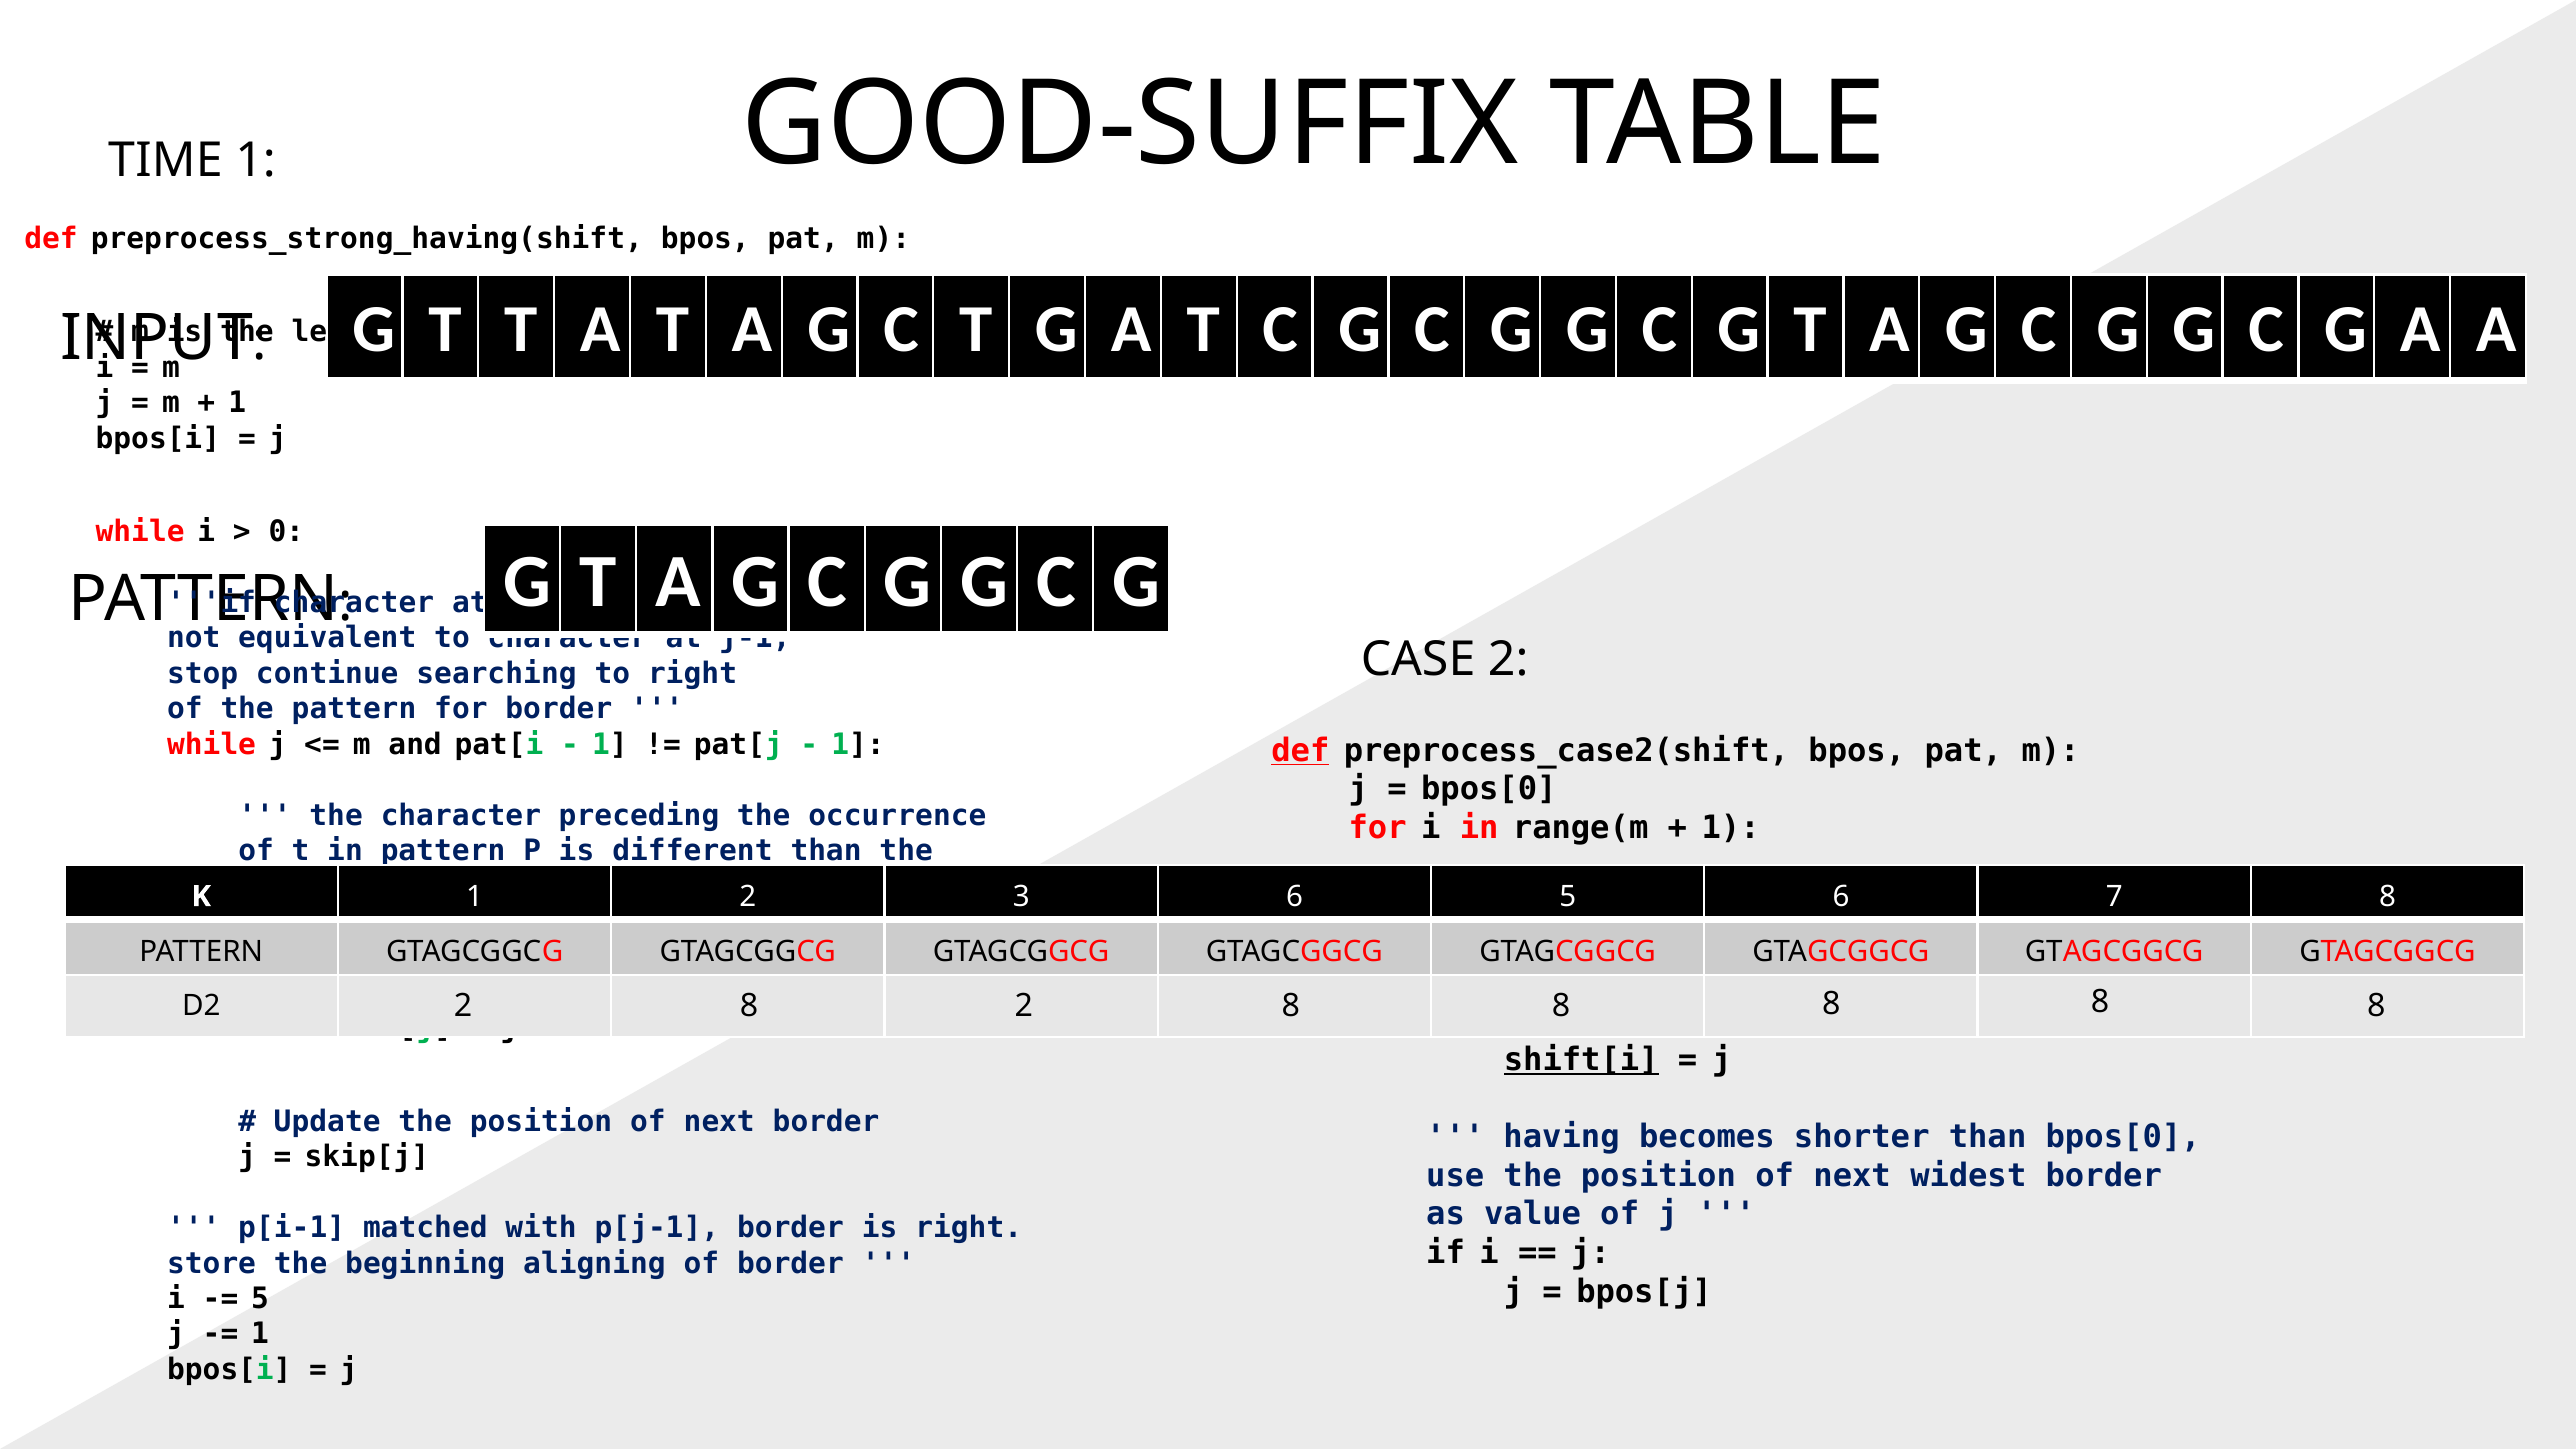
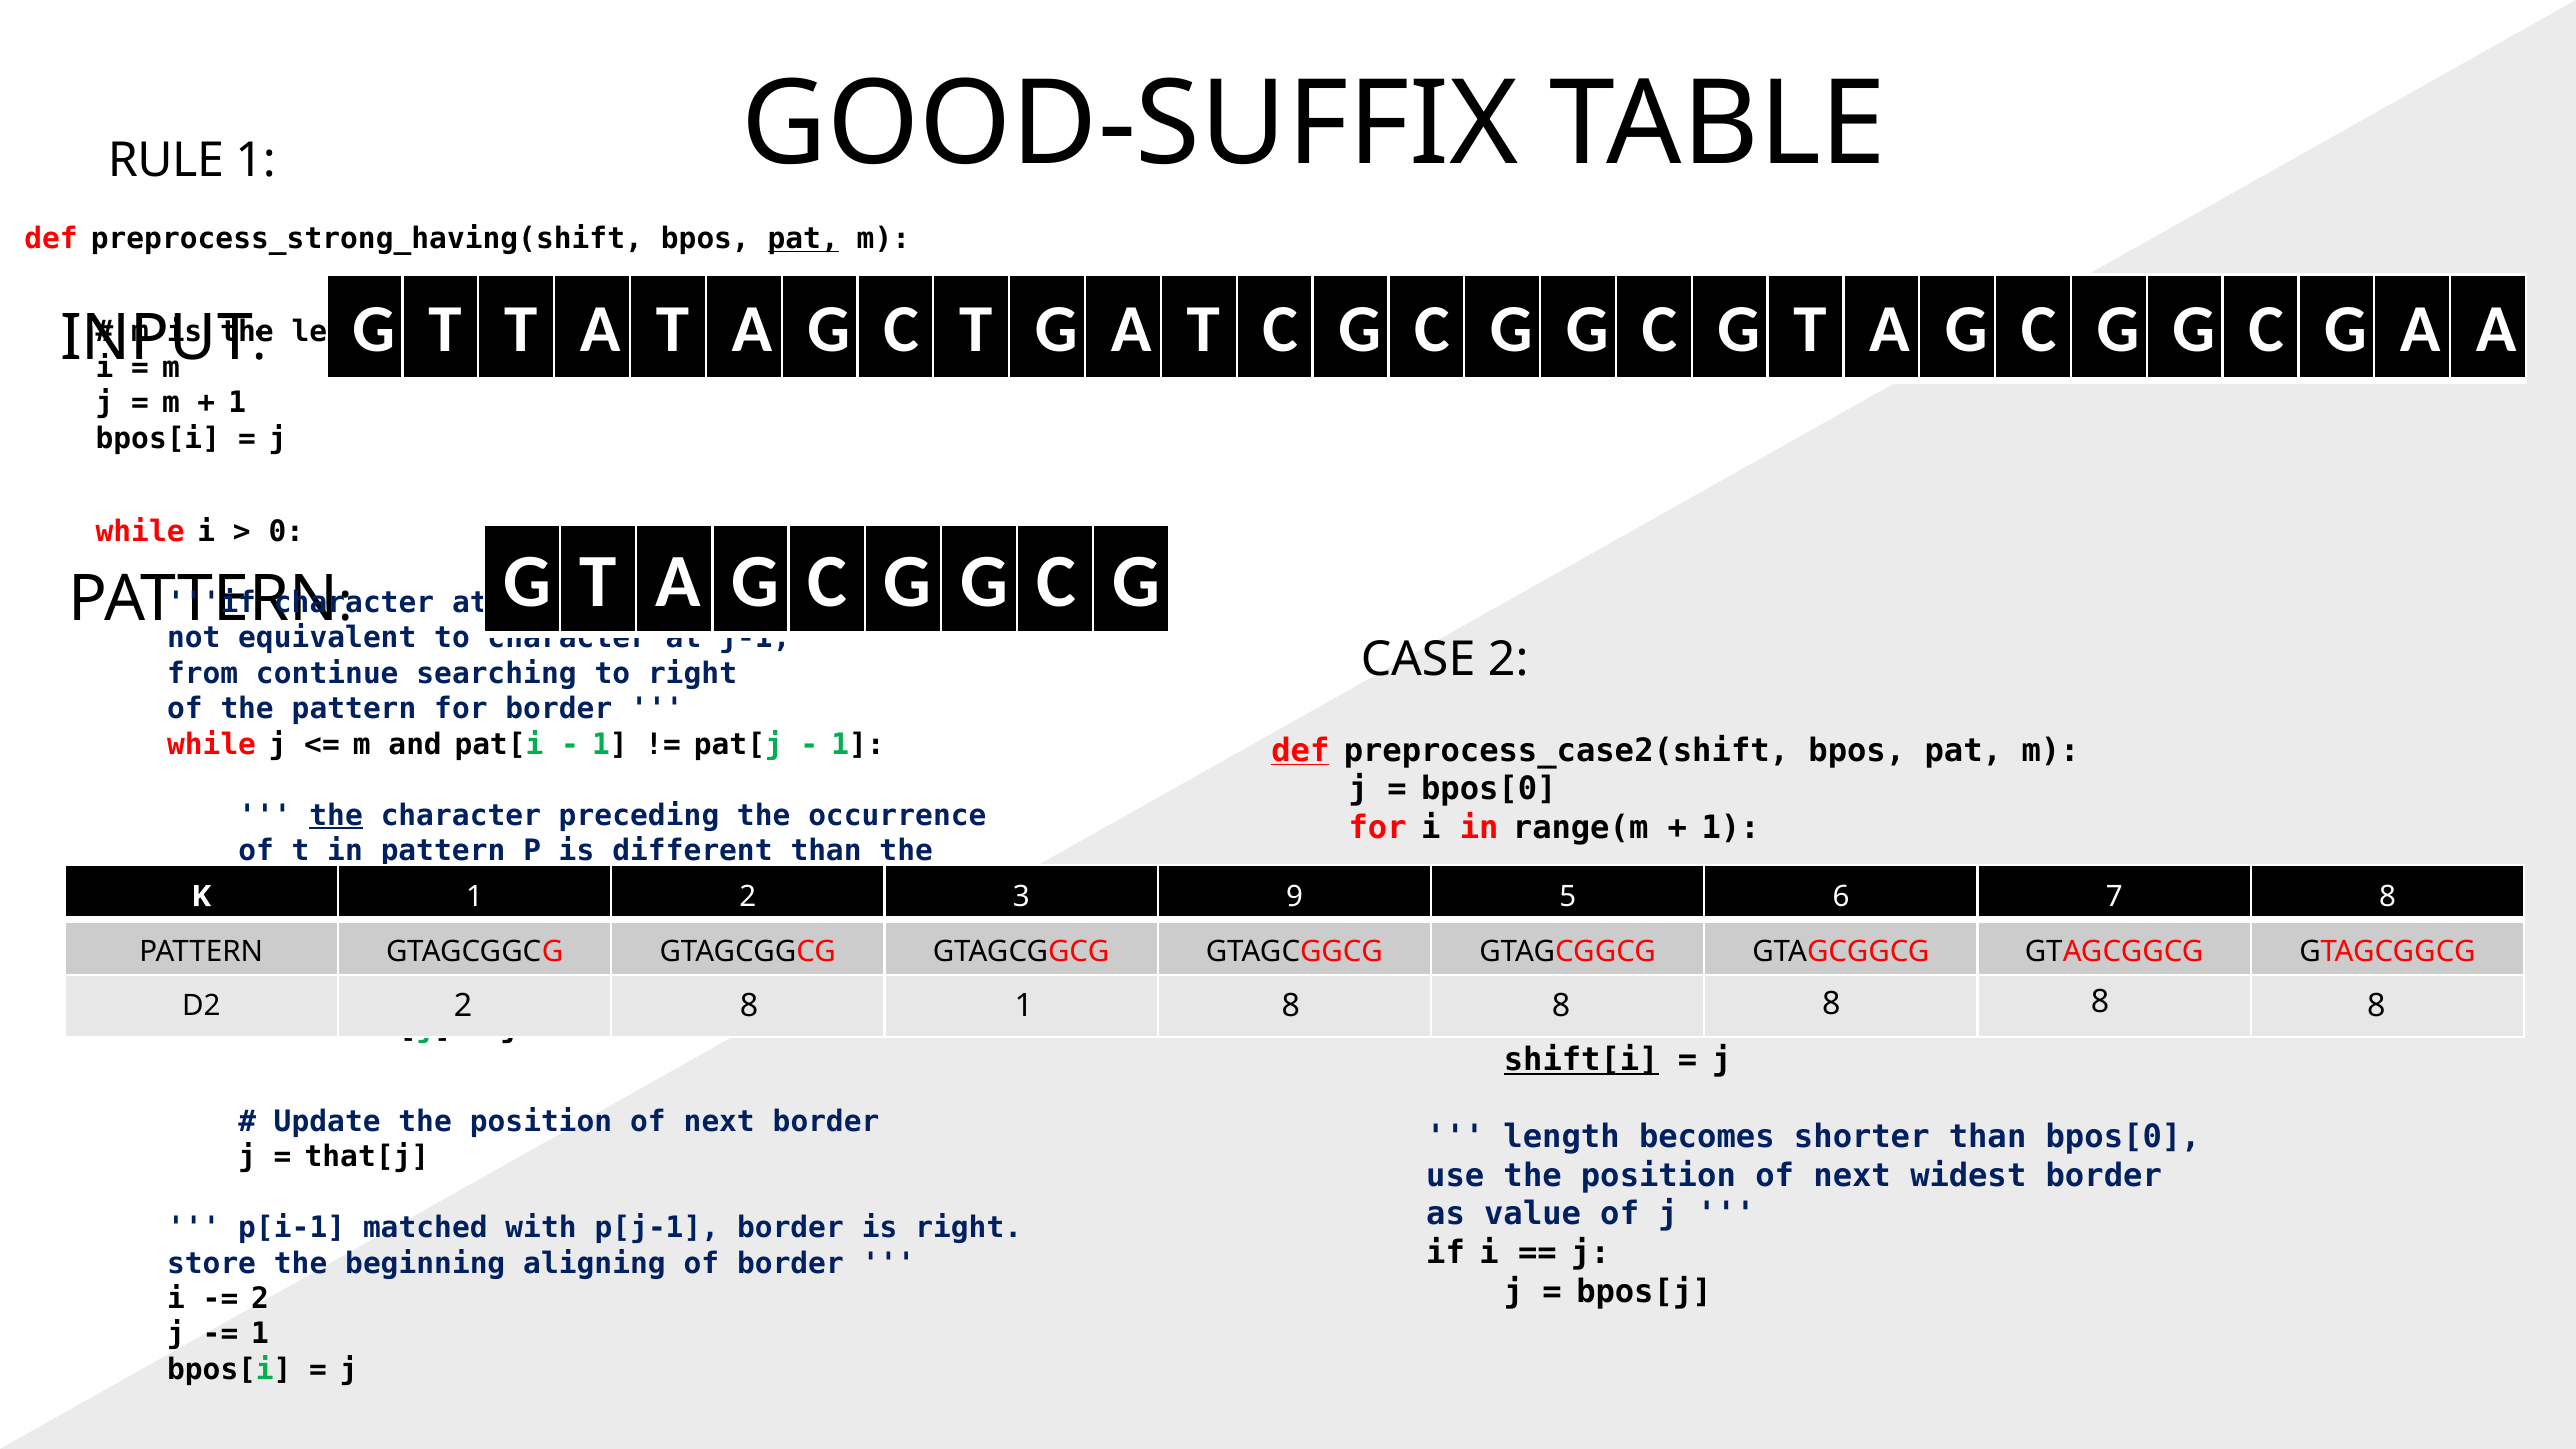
TIME: TIME -> RULE
pat at (803, 239) underline: none -> present
stop at (203, 674): stop -> from
the at (336, 815) underline: none -> present
3 6: 6 -> 9
8 2: 2 -> 1
having at (1562, 1137): having -> length
skip[j: skip[j -> that[j
5 at (260, 1299): 5 -> 2
